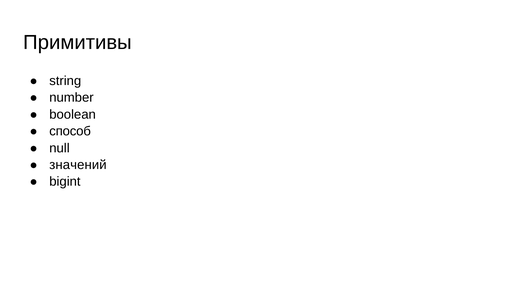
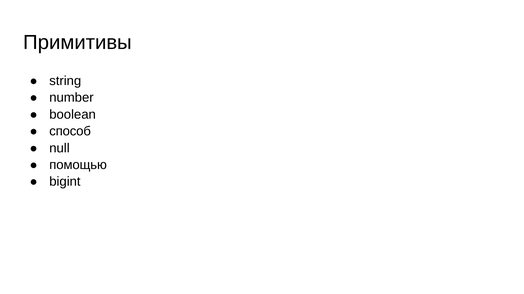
значений: значений -> помощью
